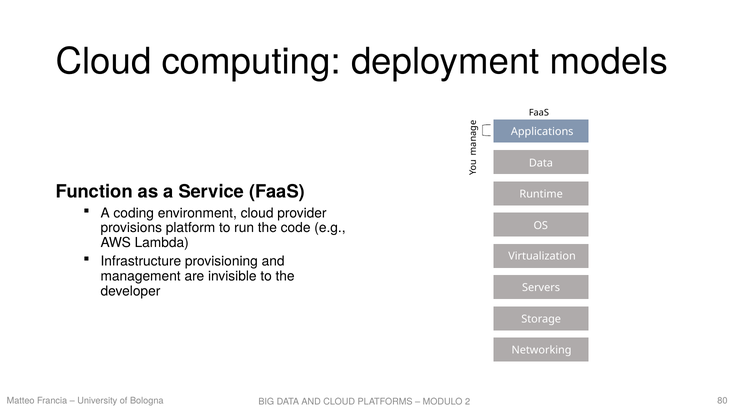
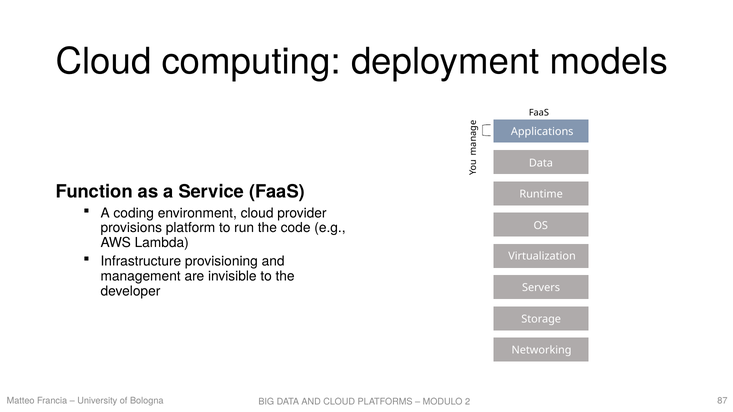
80: 80 -> 87
